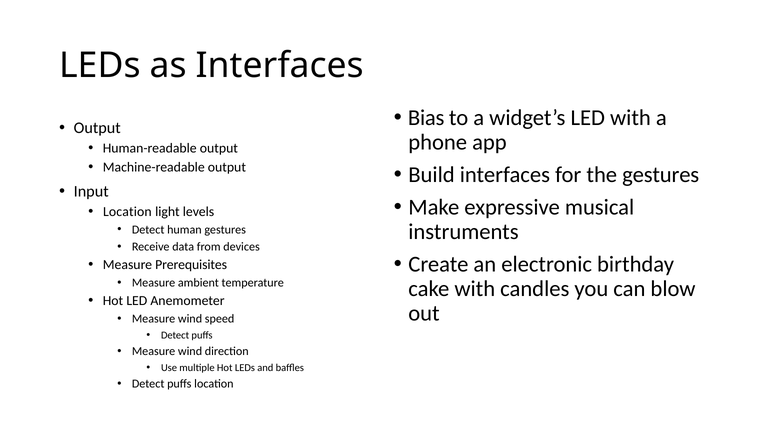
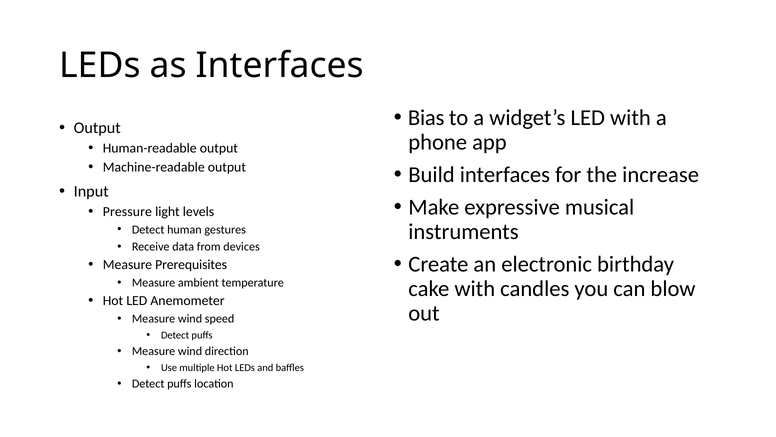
the gestures: gestures -> increase
Location at (127, 211): Location -> Pressure
